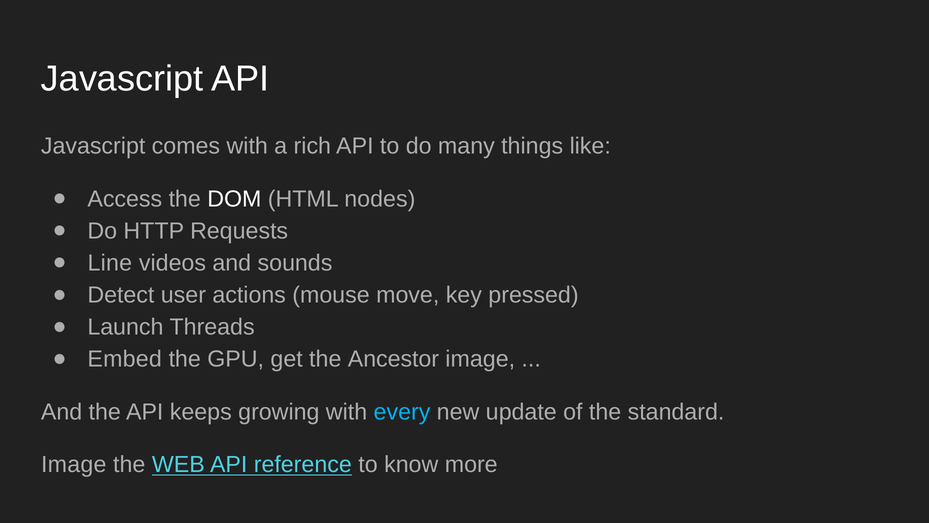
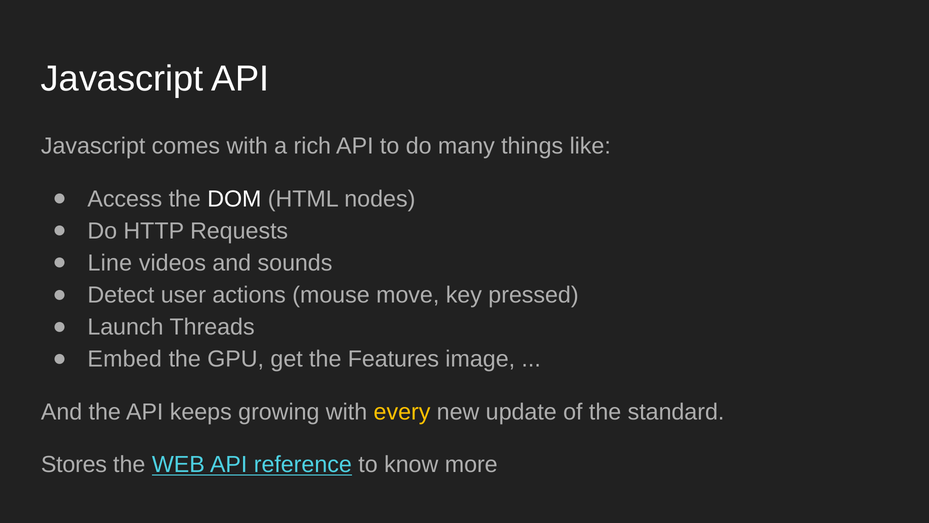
Ancestor: Ancestor -> Features
every colour: light blue -> yellow
Image at (74, 464): Image -> Stores
